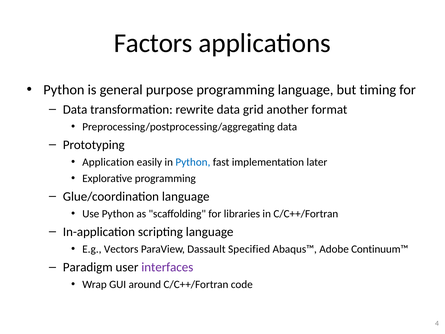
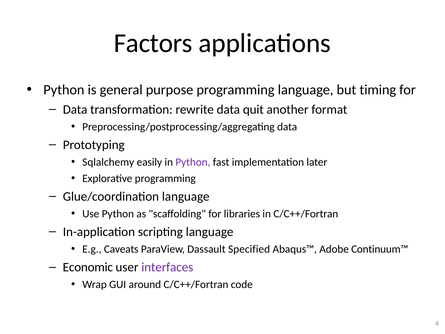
grid: grid -> quit
Application: Application -> Sqlalchemy
Python at (193, 162) colour: blue -> purple
Vectors: Vectors -> Caveats
Paradigm: Paradigm -> Economic
